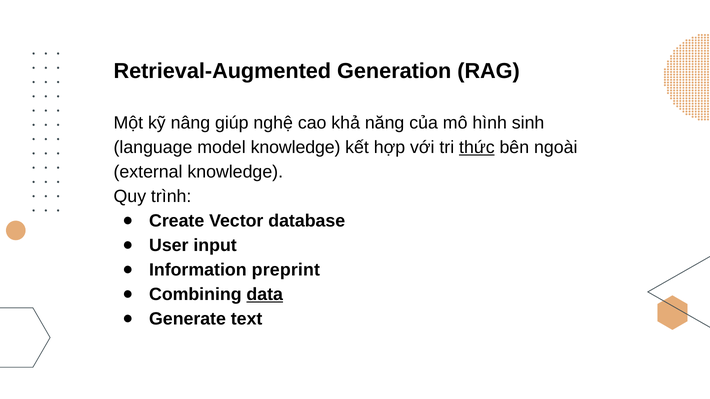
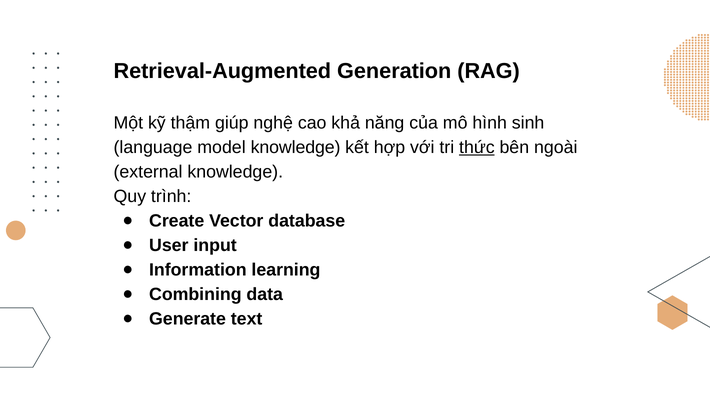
nâng: nâng -> thậm
preprint: preprint -> learning
data underline: present -> none
